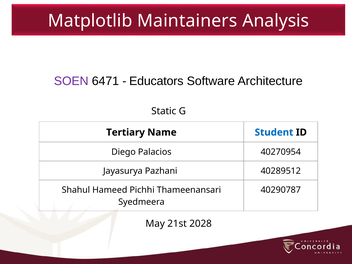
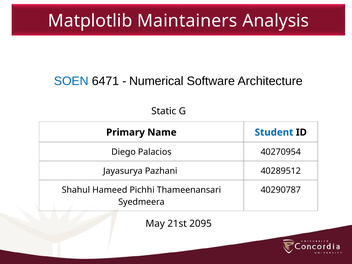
SOEN colour: purple -> blue
Educators: Educators -> Numerical
Tertiary: Tertiary -> Primary
2028: 2028 -> 2095
